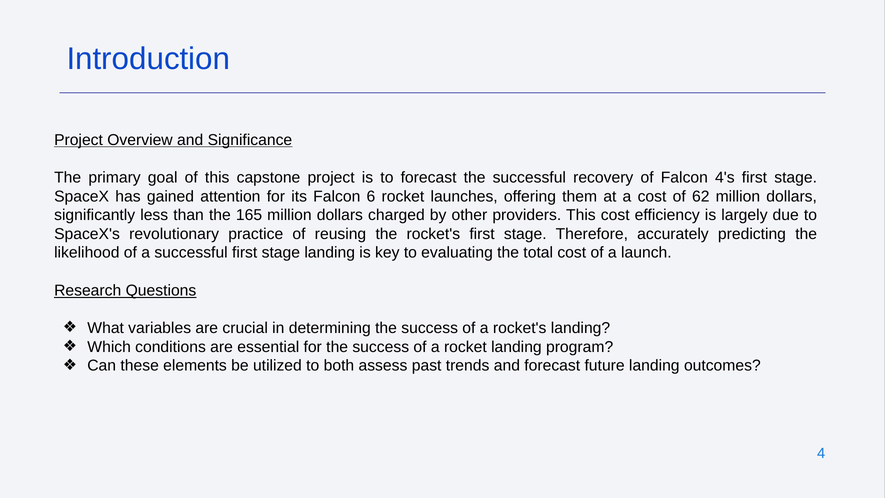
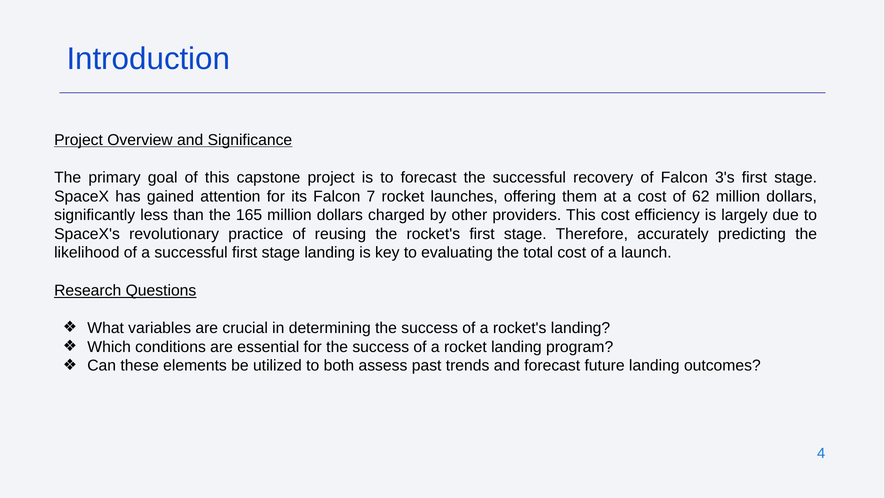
4's: 4's -> 3's
6: 6 -> 7
